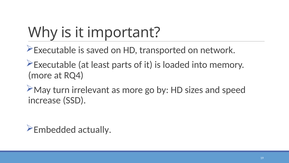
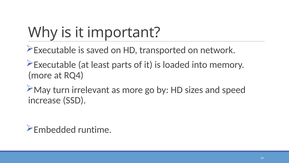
actually: actually -> runtime
